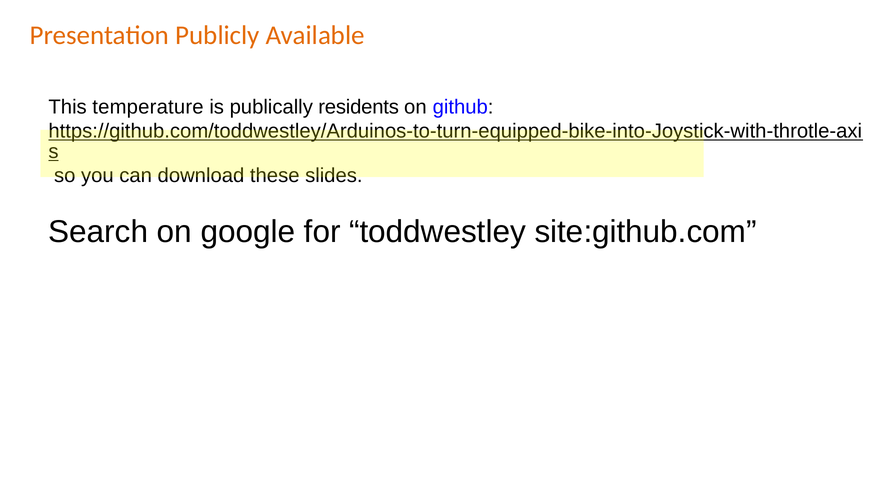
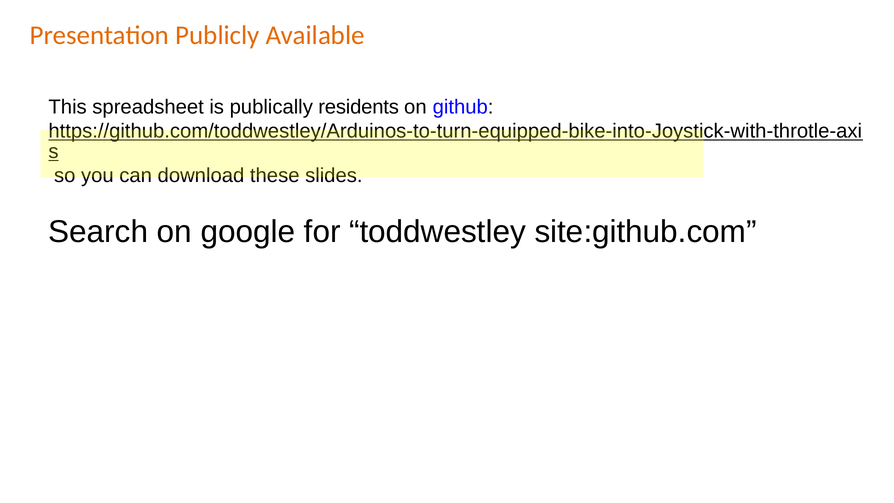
temperature: temperature -> spreadsheet
